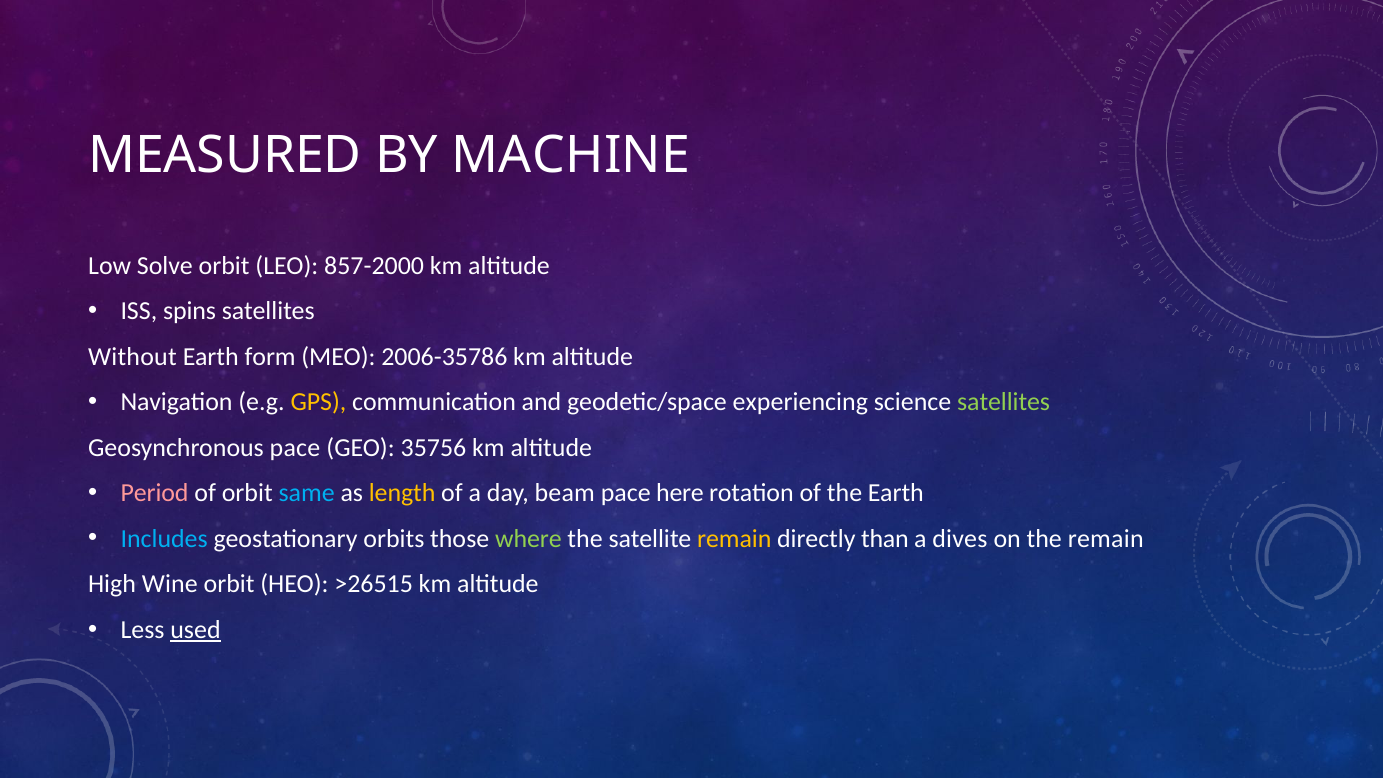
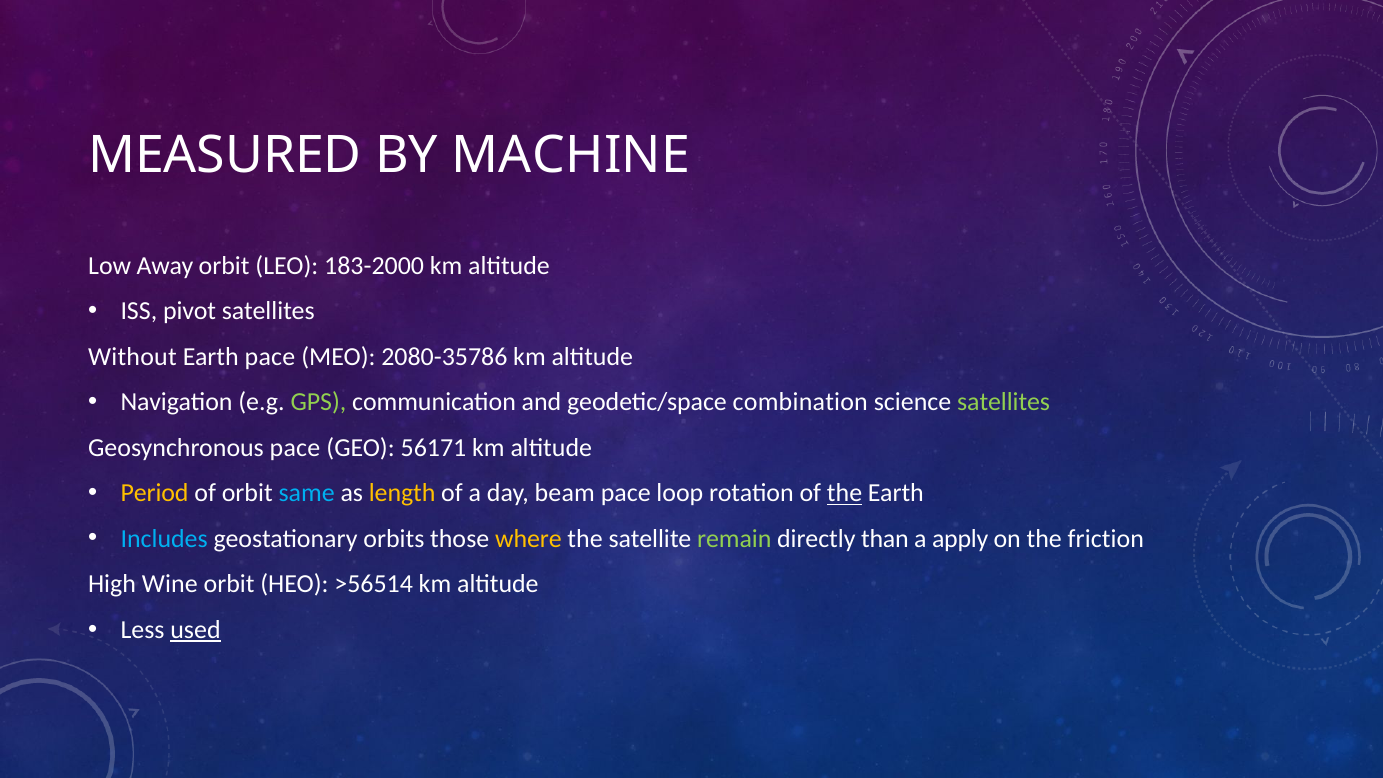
Solve: Solve -> Away
857-2000: 857-2000 -> 183-2000
spins: spins -> pivot
Earth form: form -> pace
2006-35786: 2006-35786 -> 2080-35786
GPS colour: yellow -> light green
experiencing: experiencing -> combination
35756: 35756 -> 56171
Period colour: pink -> yellow
here: here -> loop
the at (845, 493) underline: none -> present
where colour: light green -> yellow
remain at (734, 539) colour: yellow -> light green
dives: dives -> apply
the remain: remain -> friction
>26515: >26515 -> >56514
